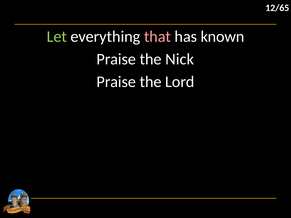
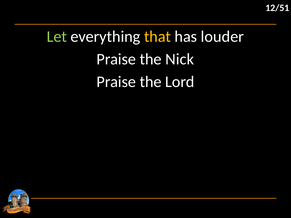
12/65: 12/65 -> 12/51
that colour: pink -> yellow
known: known -> louder
